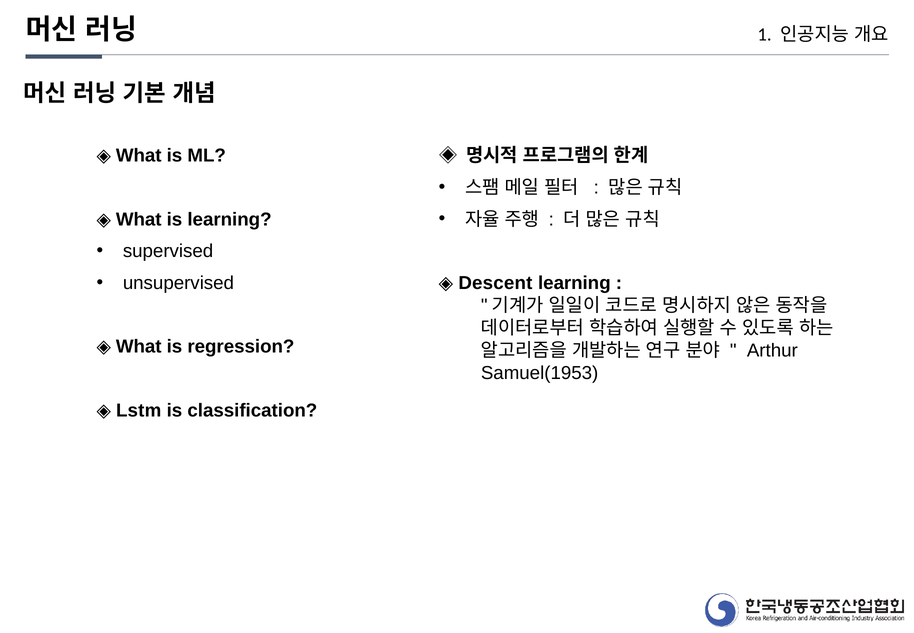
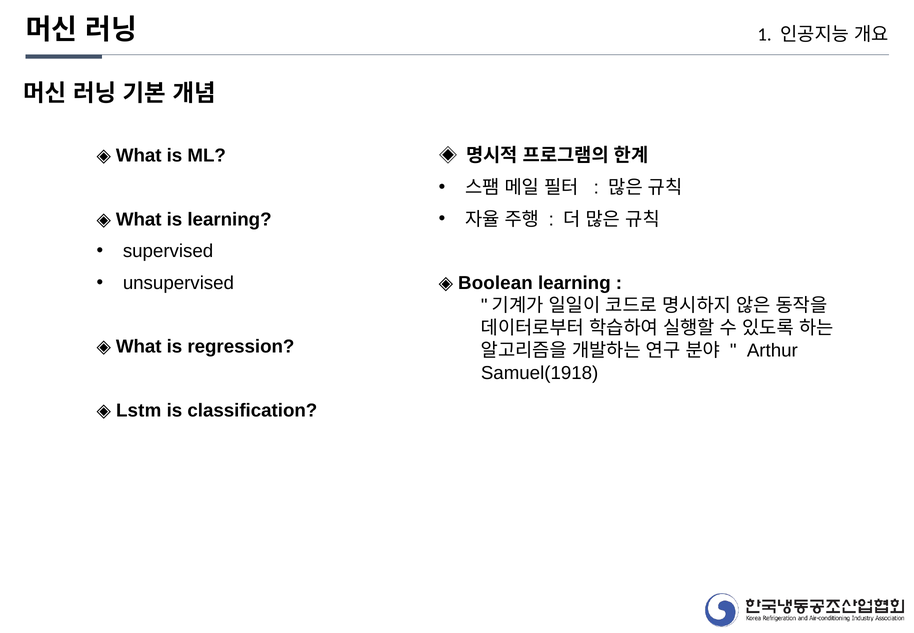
Descent: Descent -> Boolean
Samuel(1953: Samuel(1953 -> Samuel(1918
